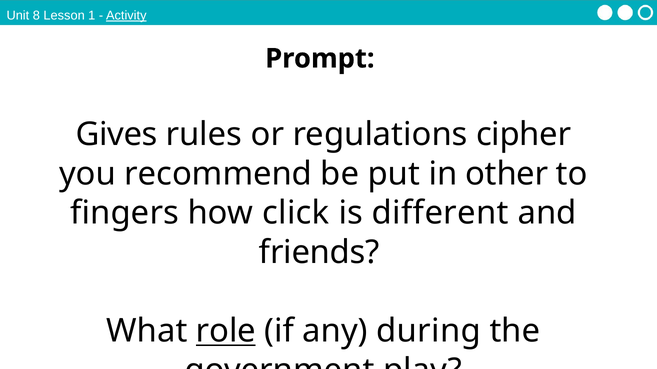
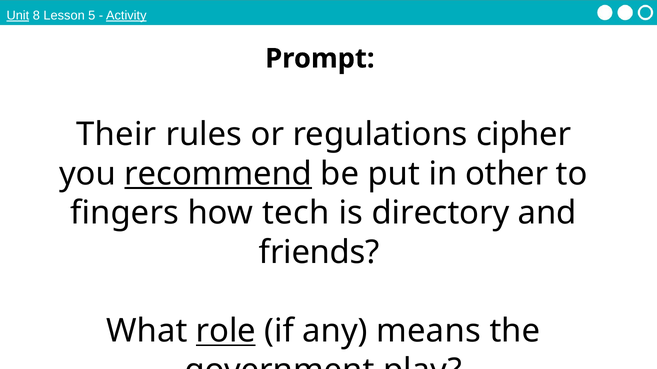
Unit underline: none -> present
1: 1 -> 5
Gives: Gives -> Their
recommend underline: none -> present
click: click -> tech
different: different -> directory
during: during -> means
